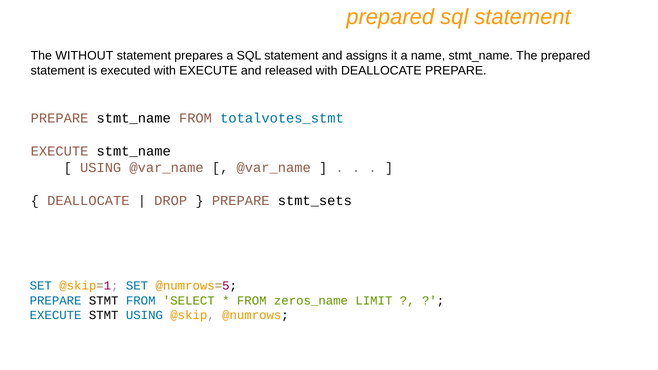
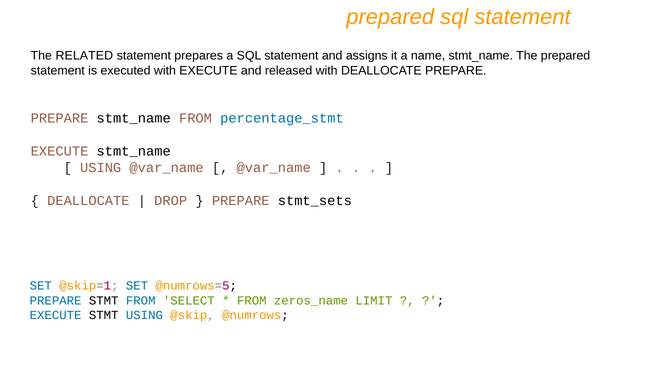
WITHOUT: WITHOUT -> RELATED
totalvotes_stmt: totalvotes_stmt -> percentage_stmt
